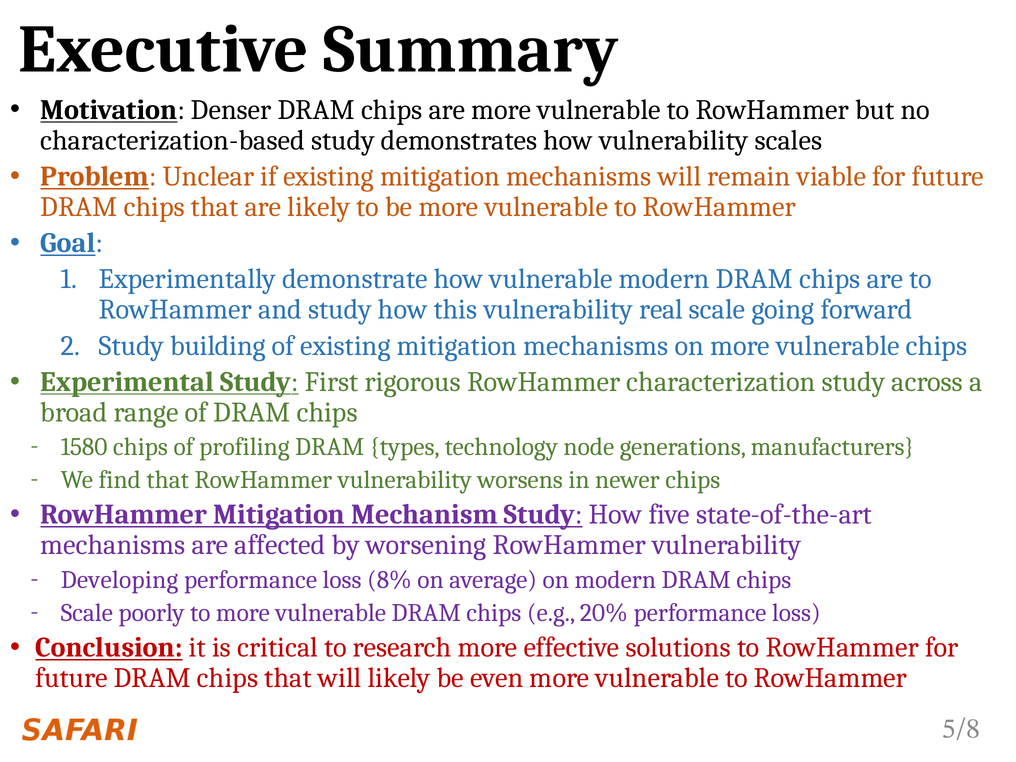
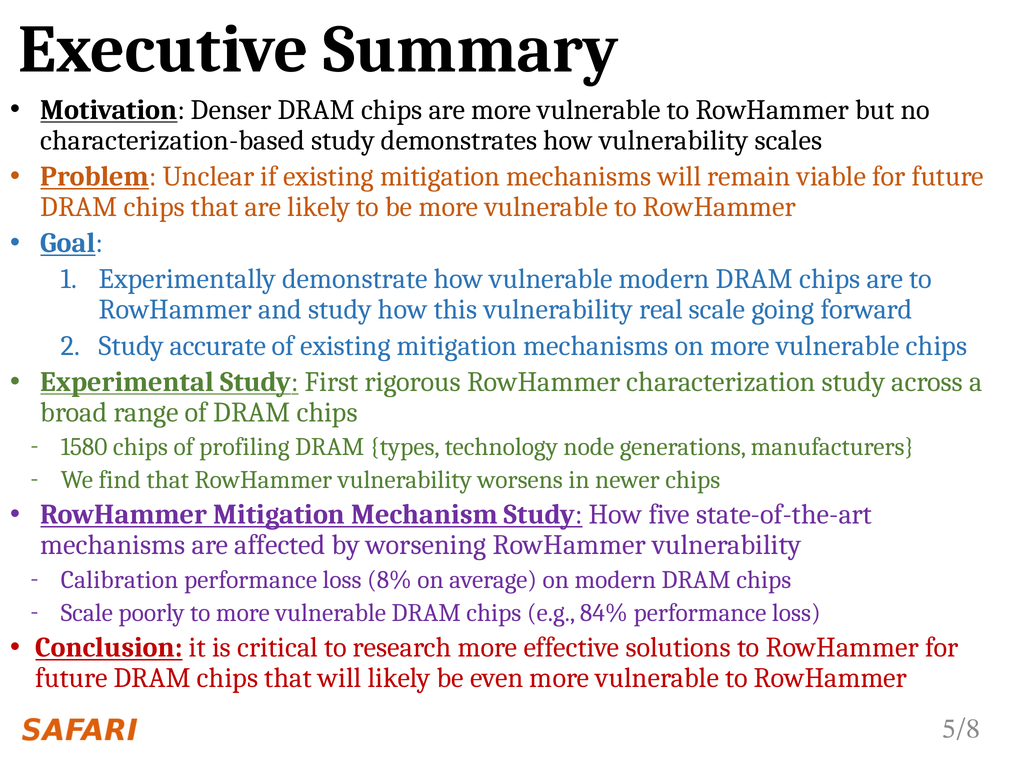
building: building -> accurate
Developing: Developing -> Calibration
20%: 20% -> 84%
